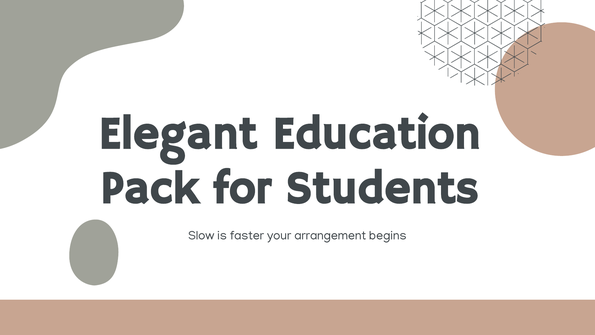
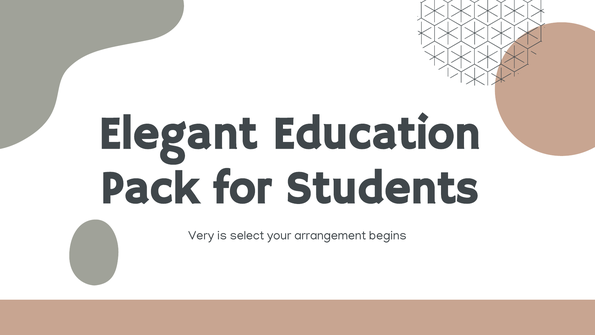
Slow: Slow -> Very
faster: faster -> select
